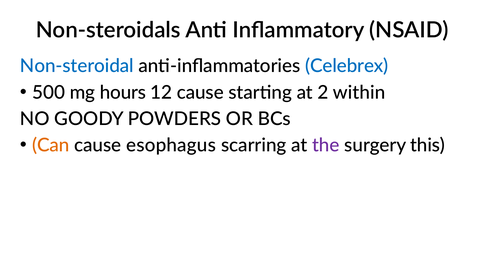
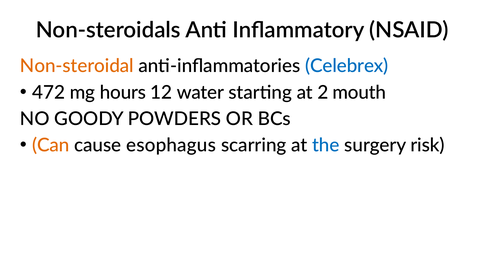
Non-steroidal colour: blue -> orange
500: 500 -> 472
12 cause: cause -> water
within: within -> mouth
the colour: purple -> blue
this: this -> risk
